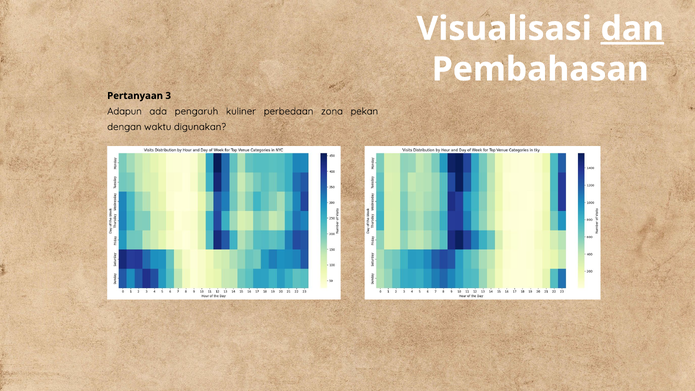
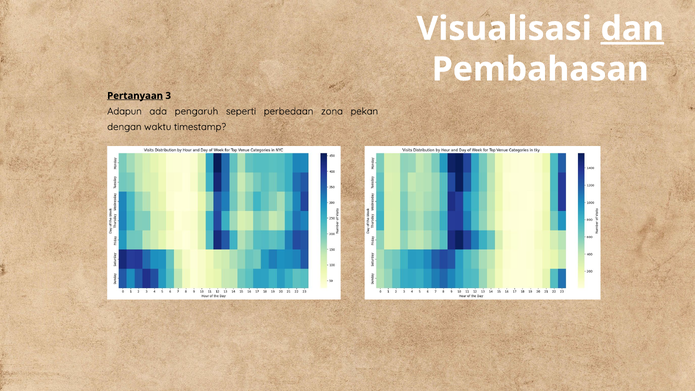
Pertanyaan underline: none -> present
kuliner: kuliner -> seperti
digunakan: digunakan -> timestamp
